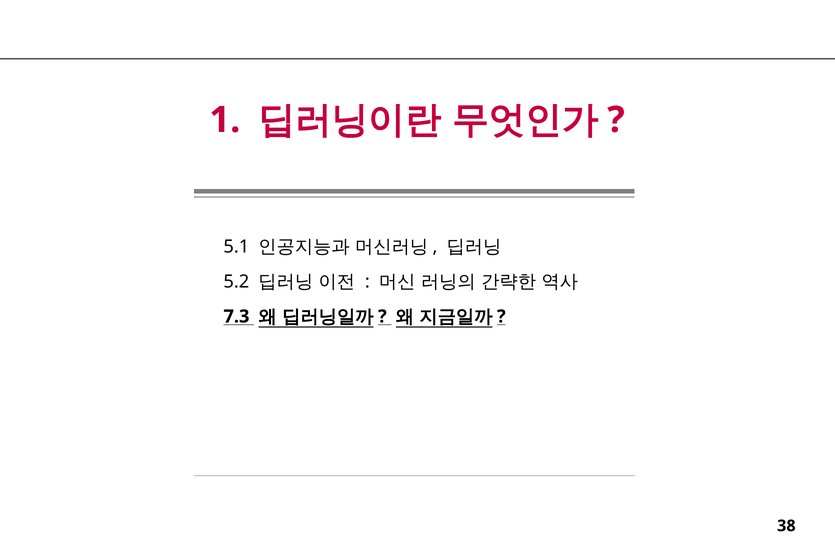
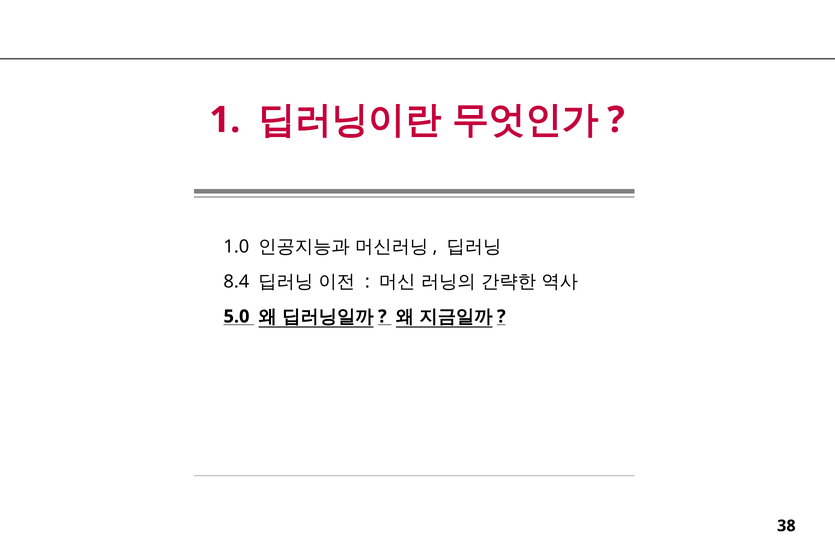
5.1: 5.1 -> 1.0
5.2: 5.2 -> 8.4
7.3: 7.3 -> 5.0
